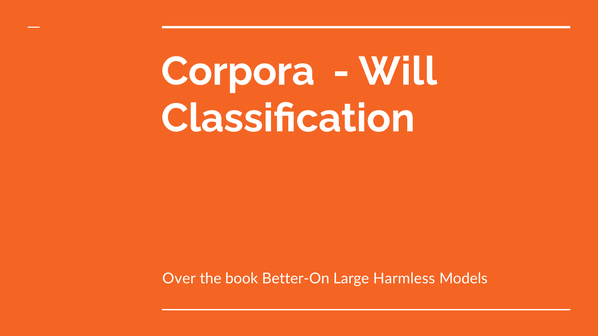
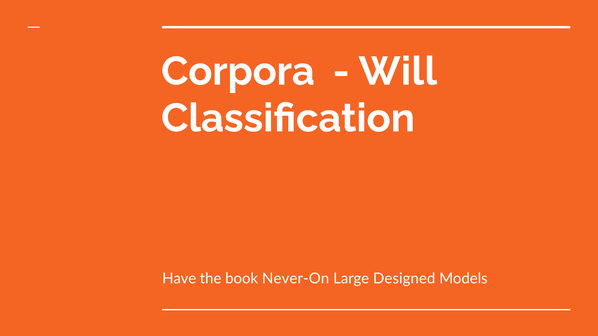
Over: Over -> Have
Better-On: Better-On -> Never-On
Harmless: Harmless -> Designed
